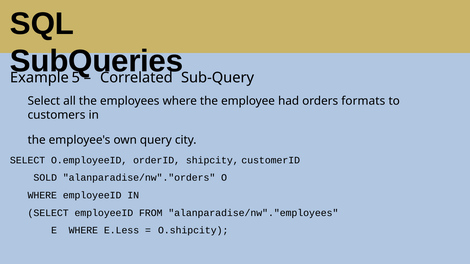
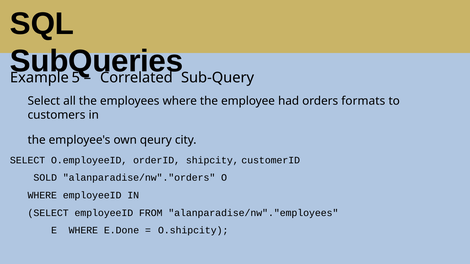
query: query -> qeury
E.Less: E.Less -> E.Done
